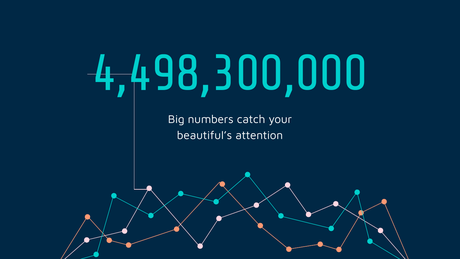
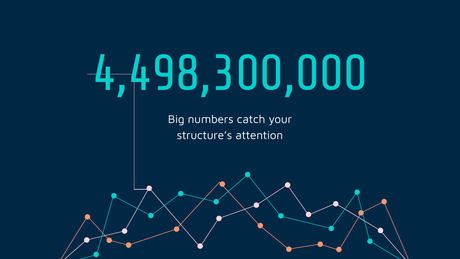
beautiful’s: beautiful’s -> structure’s
